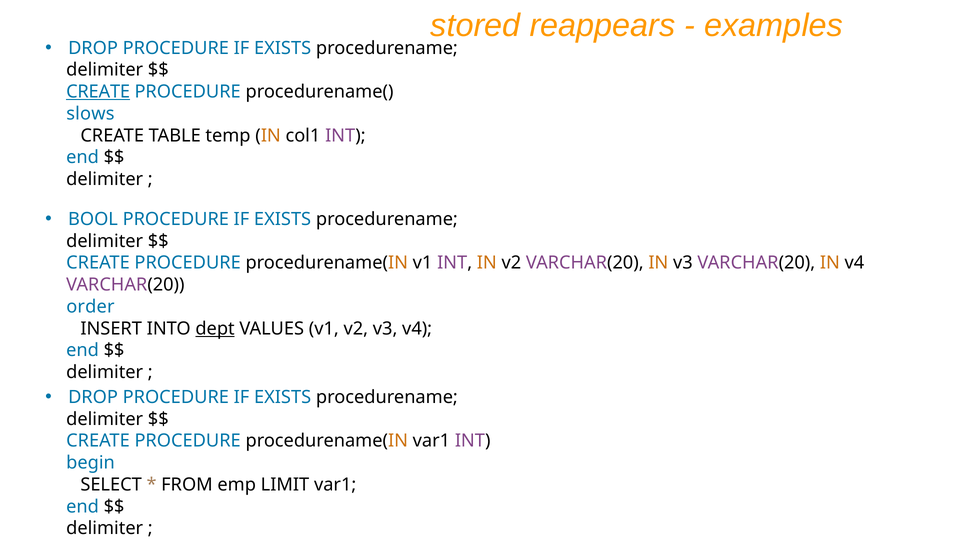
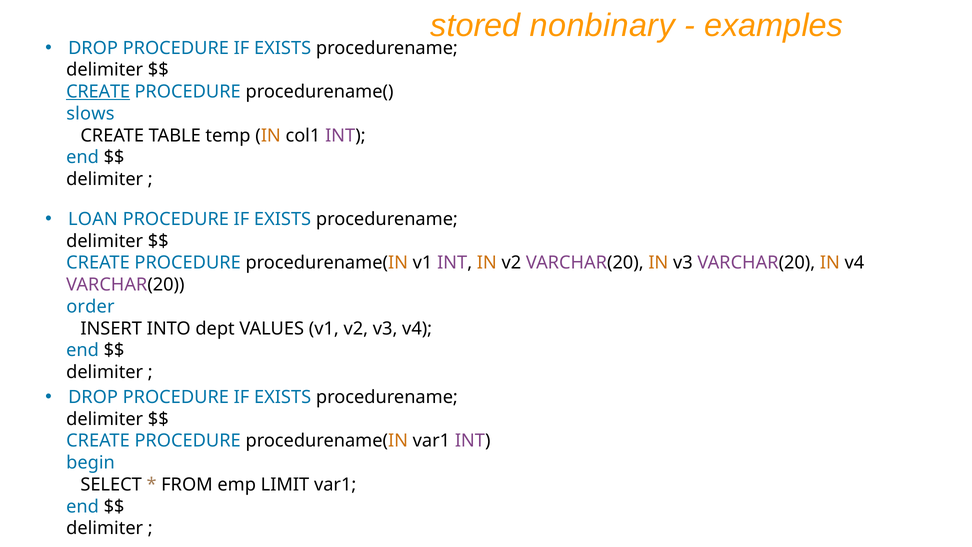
reappears: reappears -> nonbinary
BOOL: BOOL -> LOAN
dept underline: present -> none
